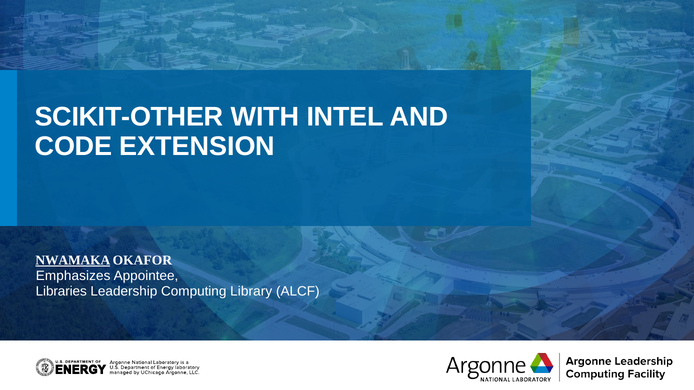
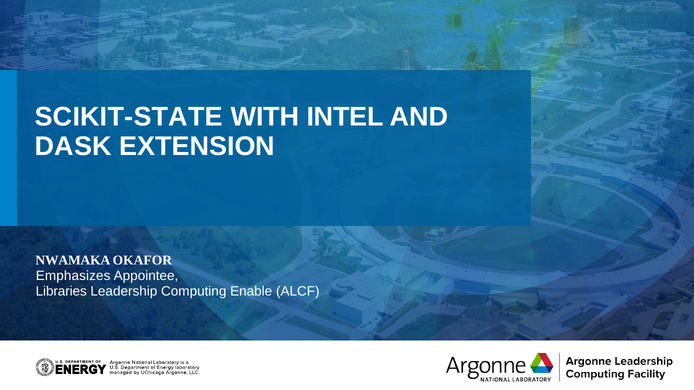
SCIKIT-OTHER: SCIKIT-OTHER -> SCIKIT-STATE
CODE: CODE -> DASK
NWAMAKA underline: present -> none
Library: Library -> Enable
